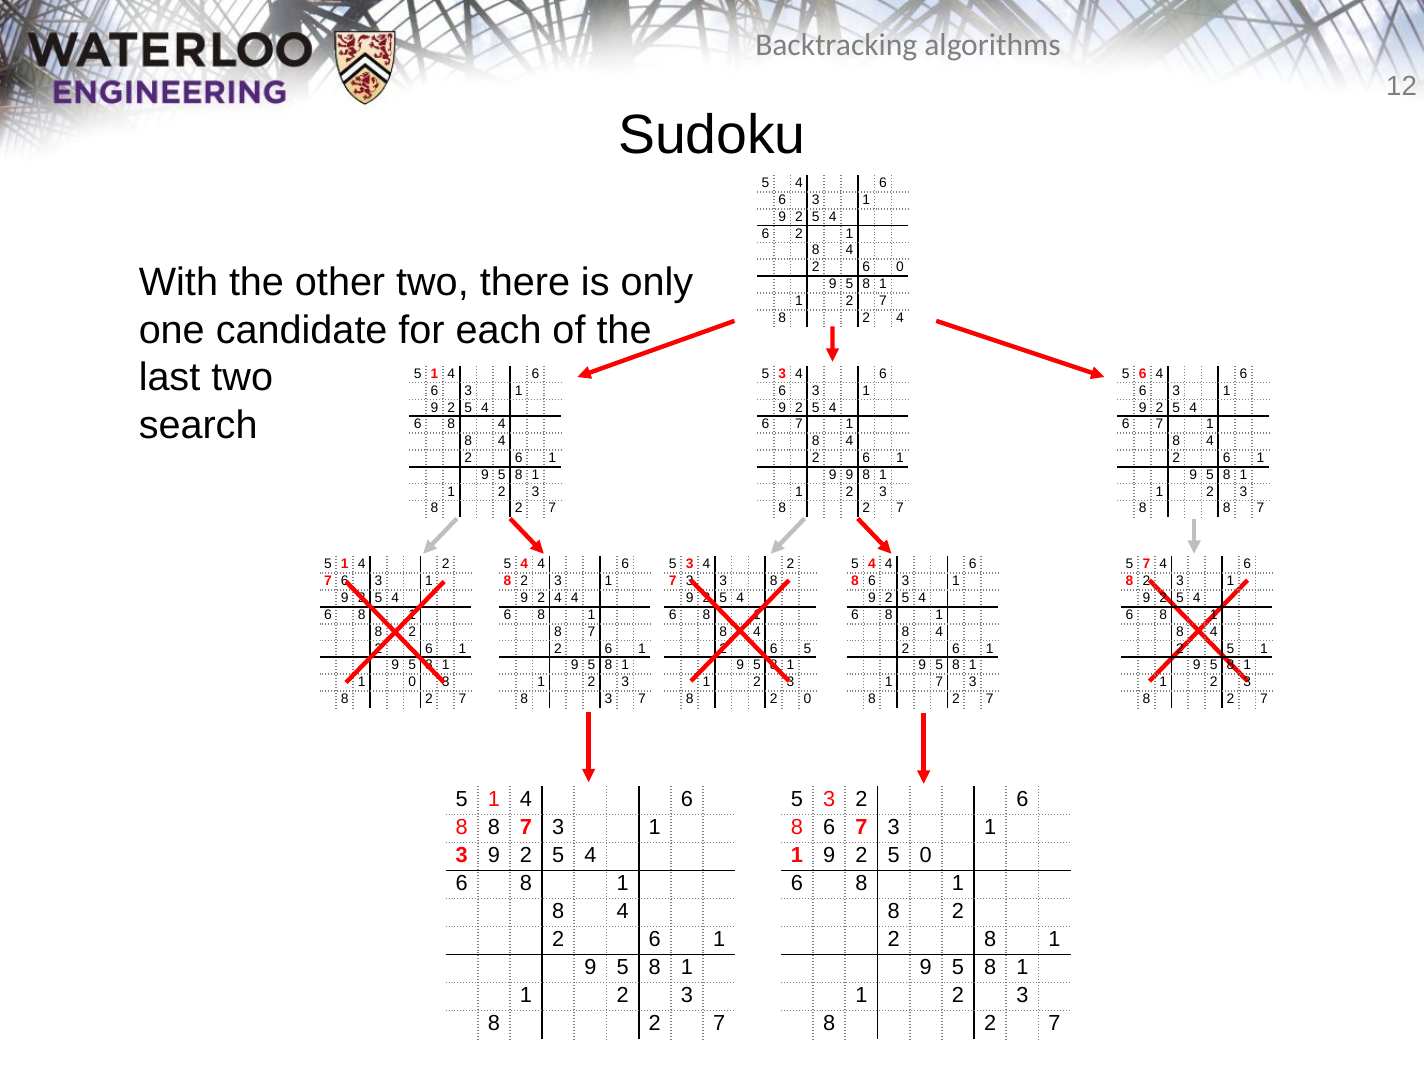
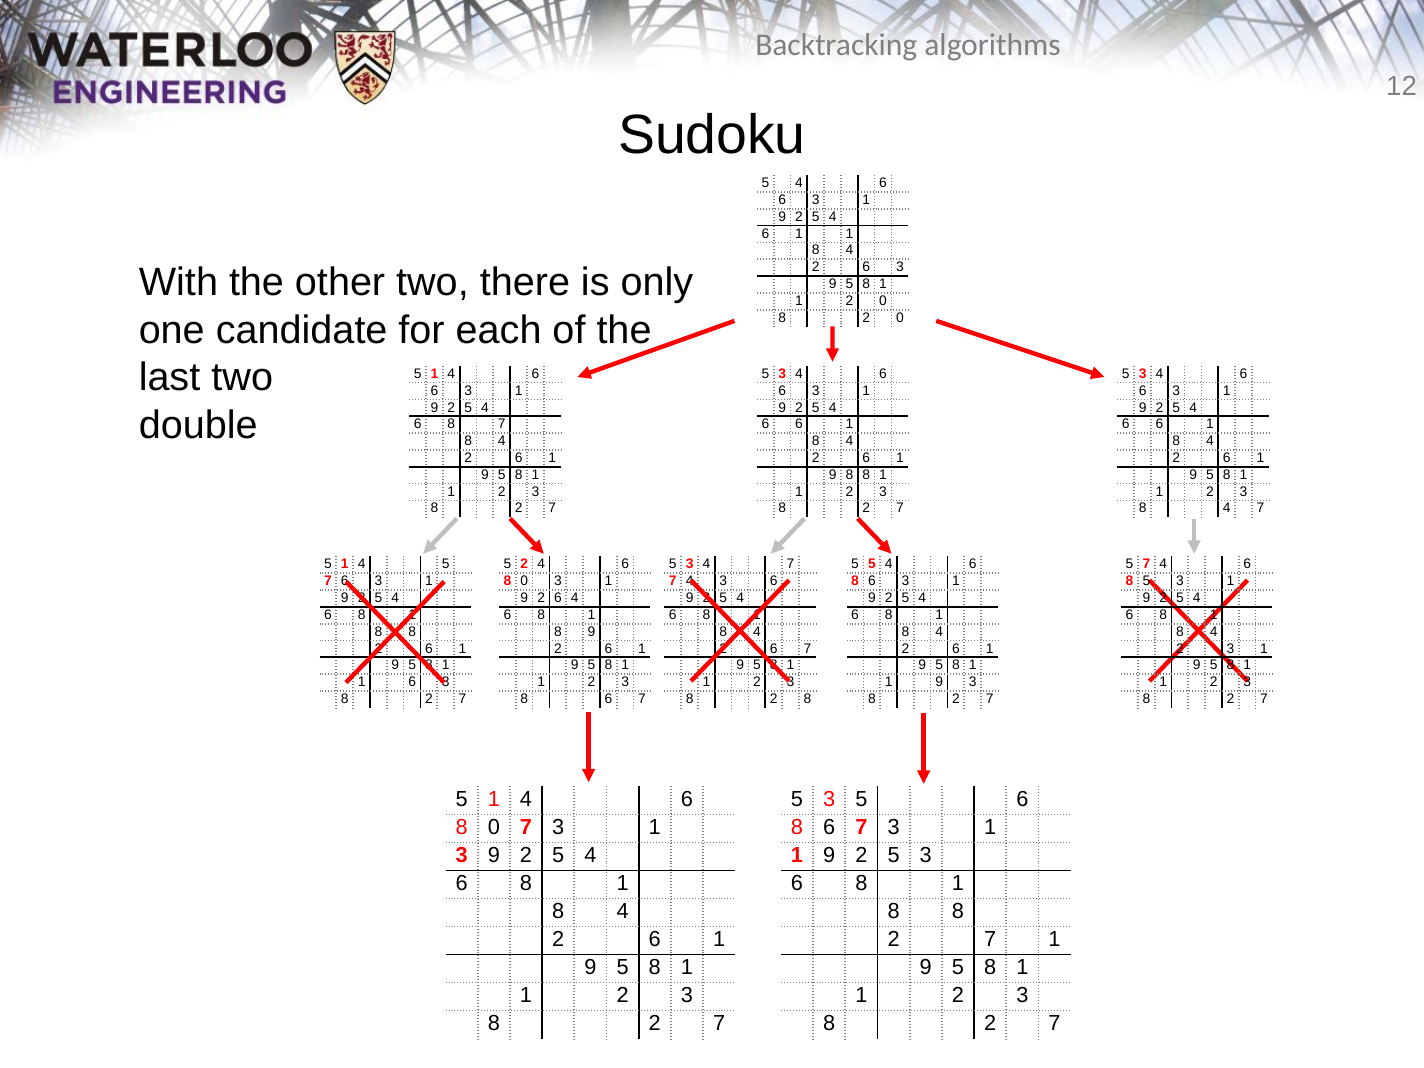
2 at (799, 234): 2 -> 1
2 6 0: 0 -> 3
1 2 7: 7 -> 0
8 2 4: 4 -> 0
6 at (1143, 374): 6 -> 3
search: search -> double
6 8 4: 4 -> 7
7 at (799, 424): 7 -> 6
7 at (1159, 424): 7 -> 6
9 9: 9 -> 8
8 at (1227, 508): 8 -> 4
1 4 2: 2 -> 5
4 at (524, 564): 4 -> 2
3 4 2: 2 -> 7
4 at (872, 564): 4 -> 5
2 at (524, 581): 2 -> 0
3 at (690, 581): 3 -> 4
8 at (774, 581): 8 -> 6
2 at (1146, 581): 2 -> 5
4 at (558, 598): 4 -> 6
2 at (412, 632): 2 -> 8
7 at (592, 632): 7 -> 9
2 6 5: 5 -> 7
5 at (1230, 649): 5 -> 3
1 0: 0 -> 6
7 at (939, 682): 7 -> 9
3 at (608, 699): 3 -> 6
2 0: 0 -> 8
3 2: 2 -> 5
8 at (494, 827): 8 -> 0
2 5 0: 0 -> 3
2 at (958, 911): 2 -> 8
8 at (990, 939): 8 -> 7
